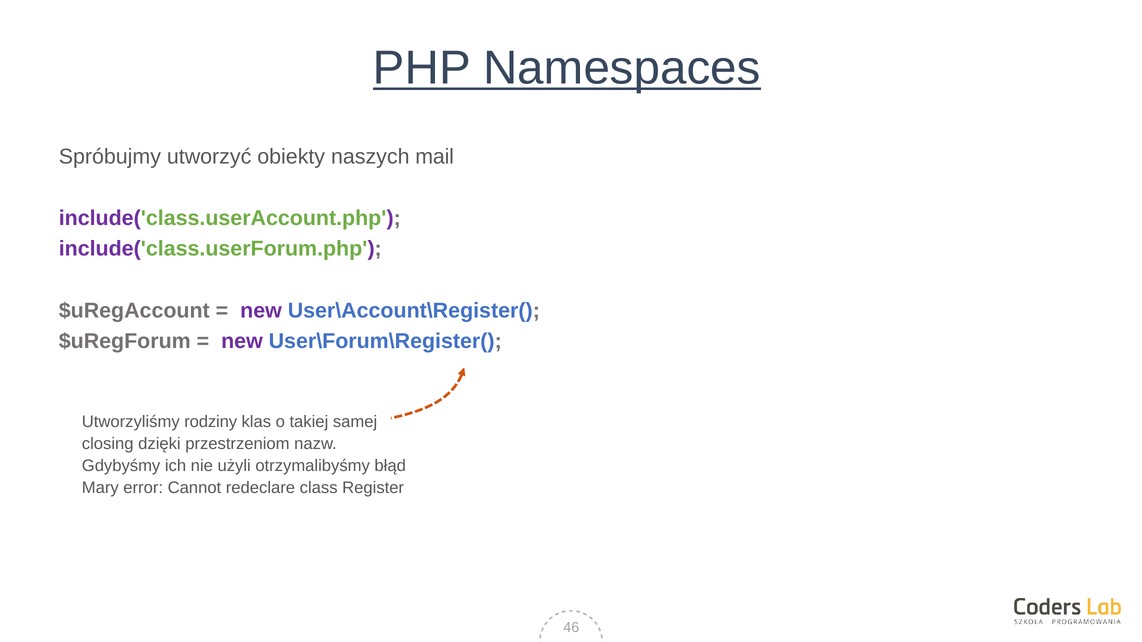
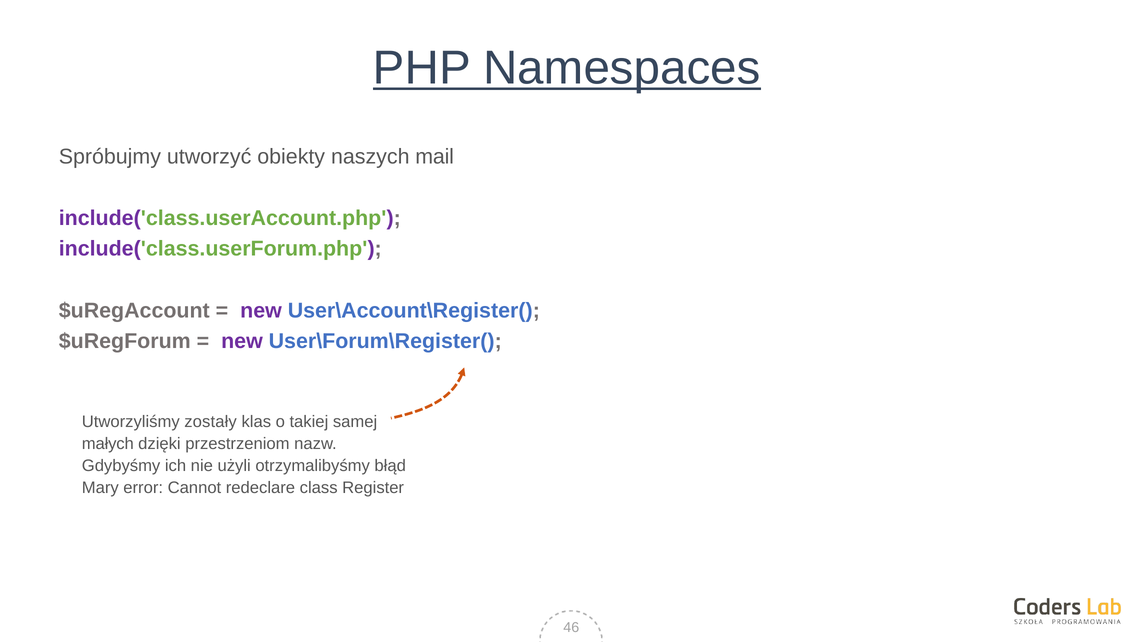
rodziny: rodziny -> zostały
closing: closing -> małych
